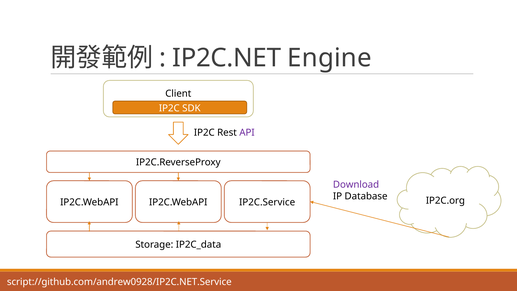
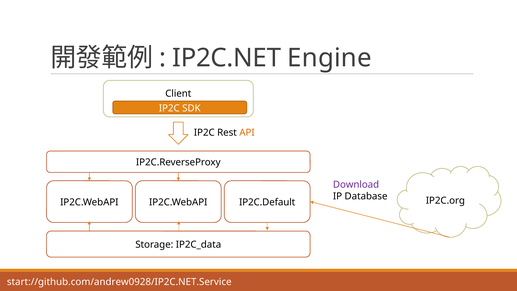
API colour: purple -> orange
IP2C.Service: IP2C.Service -> IP2C.Default
script://github.com/andrew0928/IP2C.NET.Service: script://github.com/andrew0928/IP2C.NET.Service -> start://github.com/andrew0928/IP2C.NET.Service
